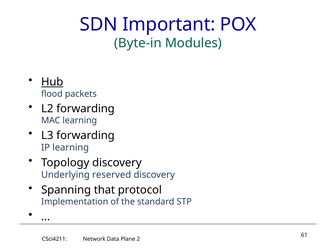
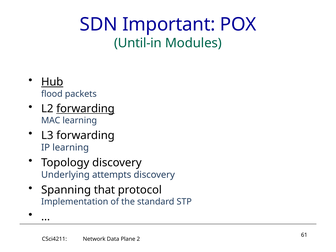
Byte-in: Byte-in -> Until-in
forwarding at (85, 109) underline: none -> present
reserved: reserved -> attempts
